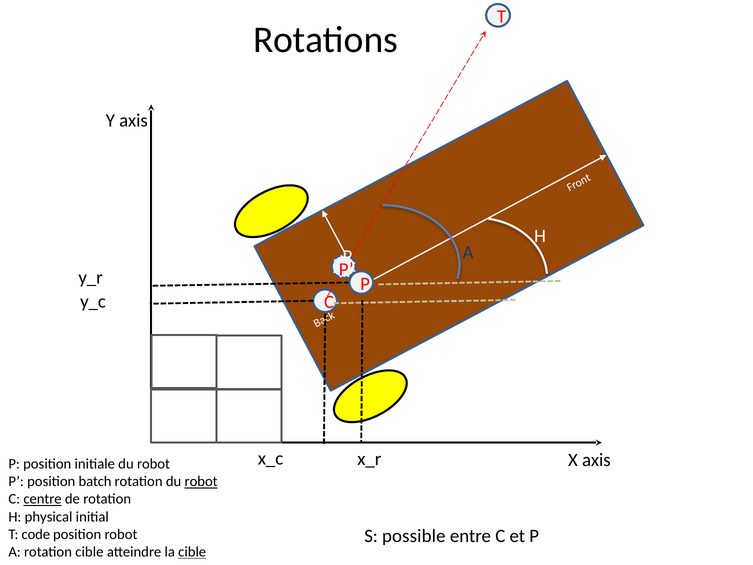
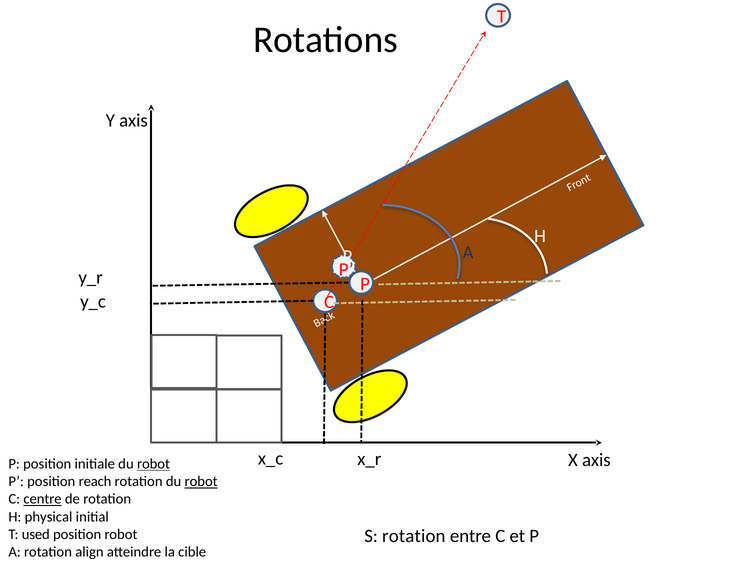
robot at (153, 464) underline: none -> present
batch: batch -> reach
code: code -> used
S possible: possible -> rotation
rotation cible: cible -> align
cible at (192, 552) underline: present -> none
